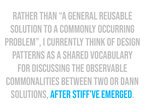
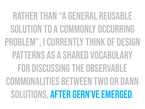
stiff’ve: stiff’ve -> gern’ve
